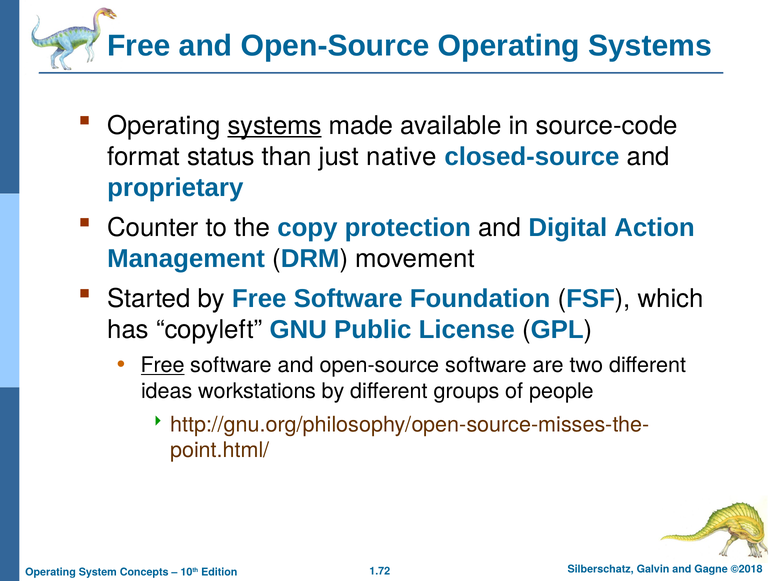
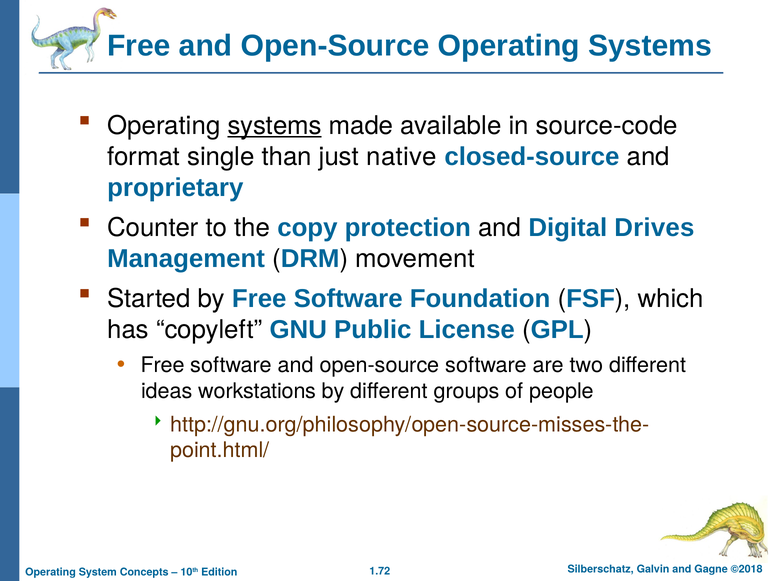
status: status -> single
Action: Action -> Drives
Free at (163, 365) underline: present -> none
